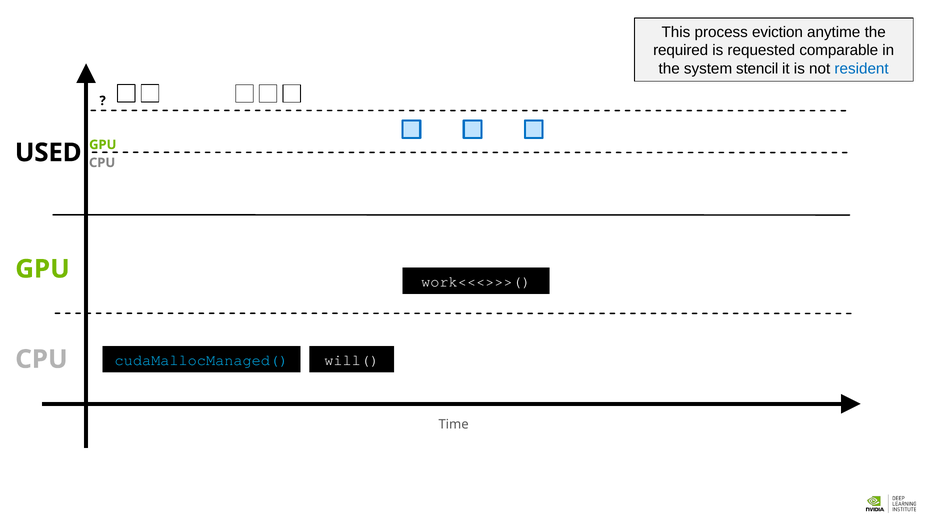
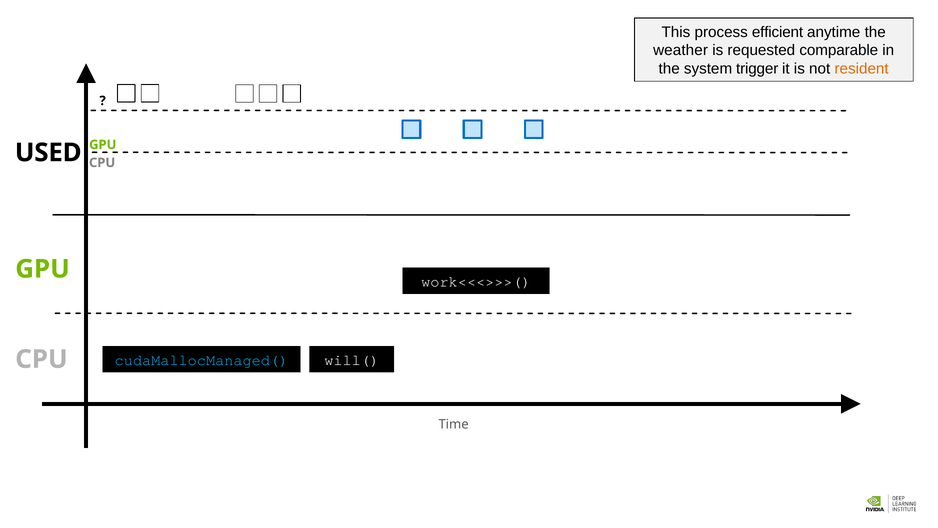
eviction: eviction -> efficient
required: required -> weather
stencil: stencil -> trigger
resident colour: blue -> orange
